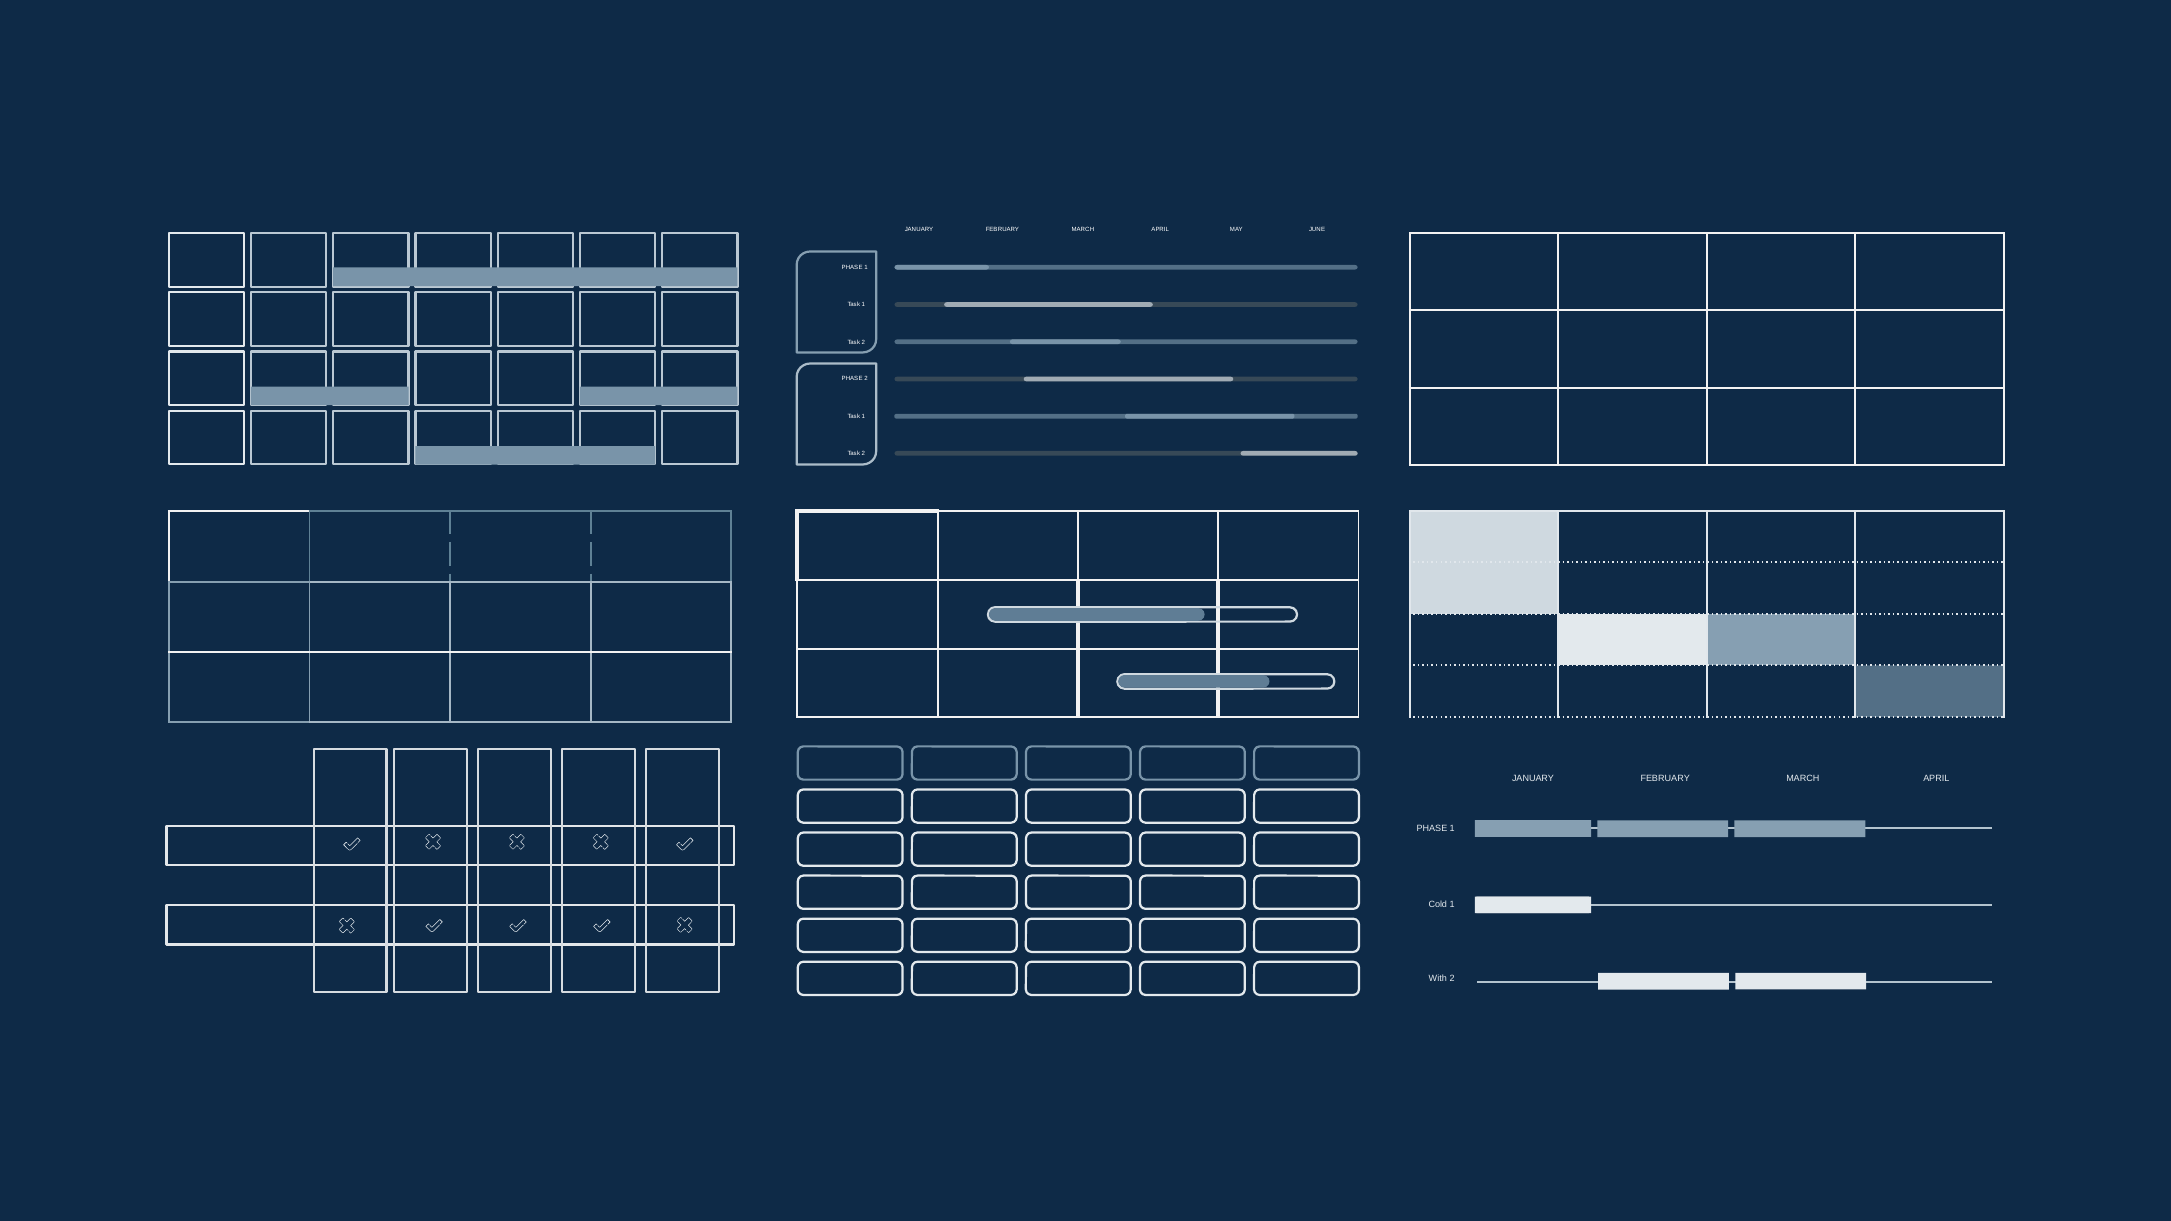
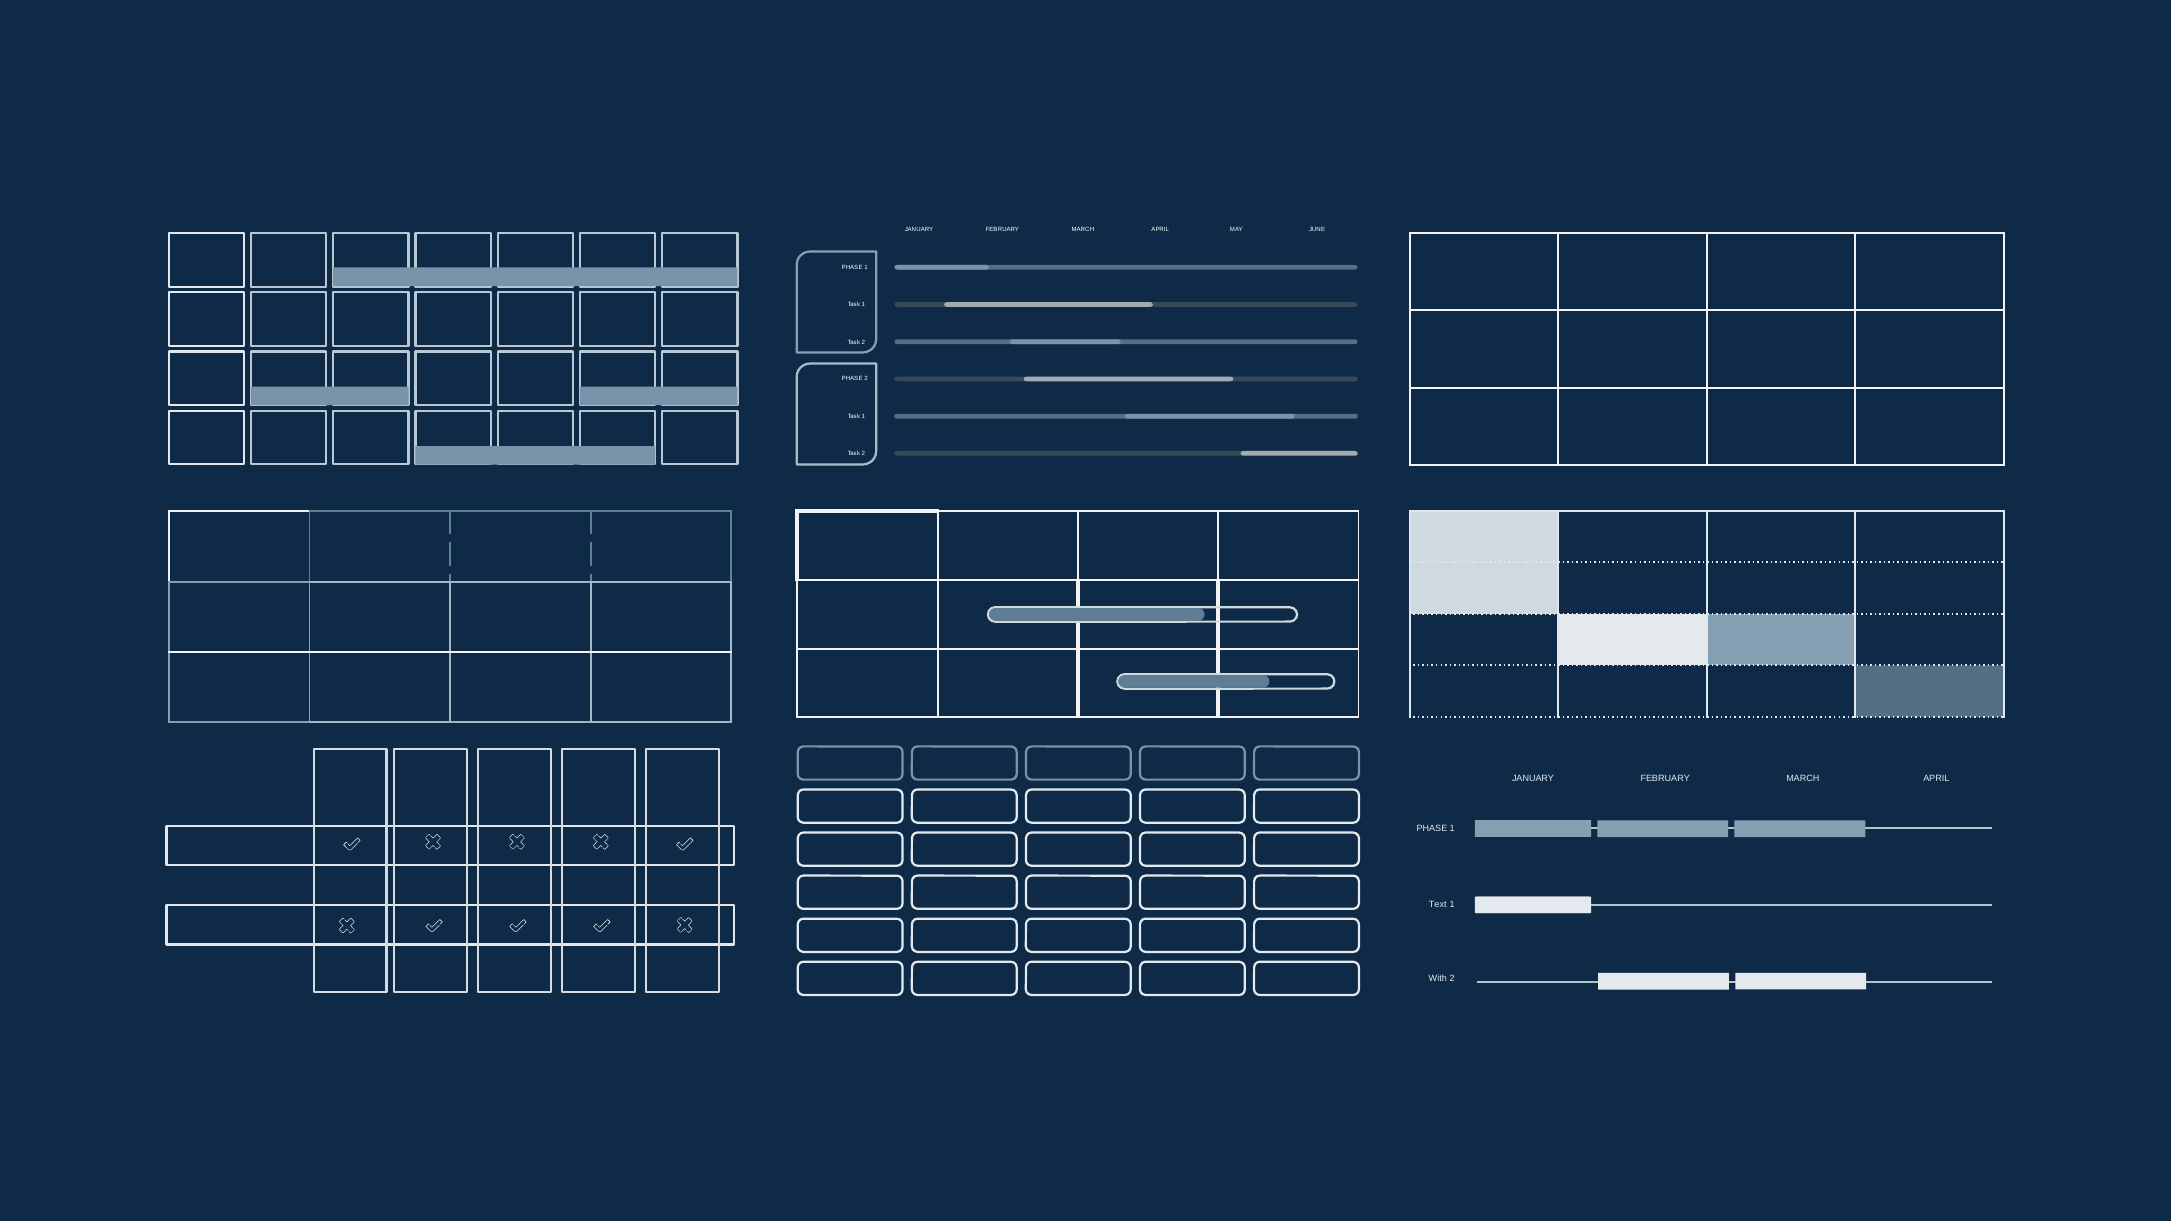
Cold: Cold -> Text
